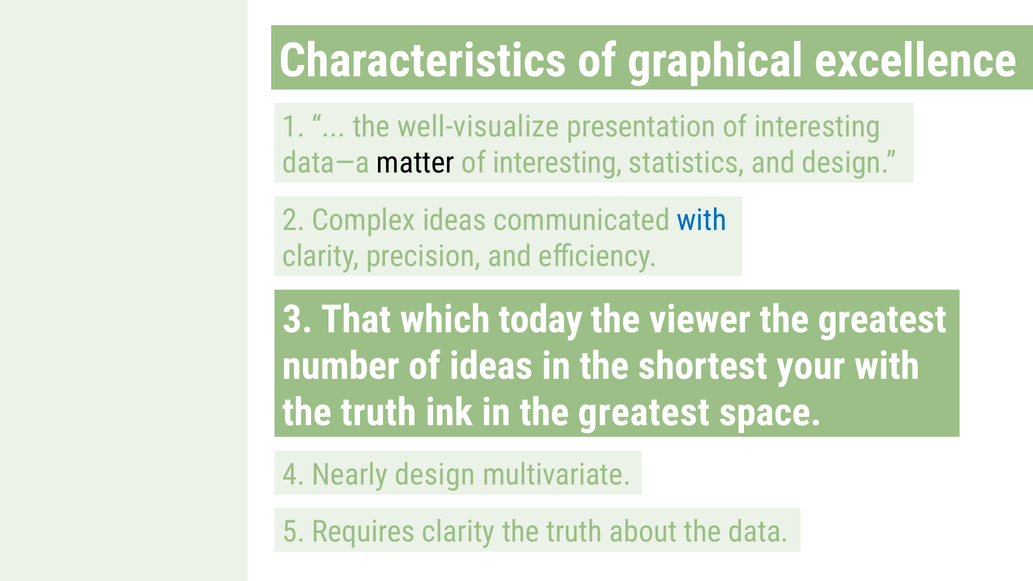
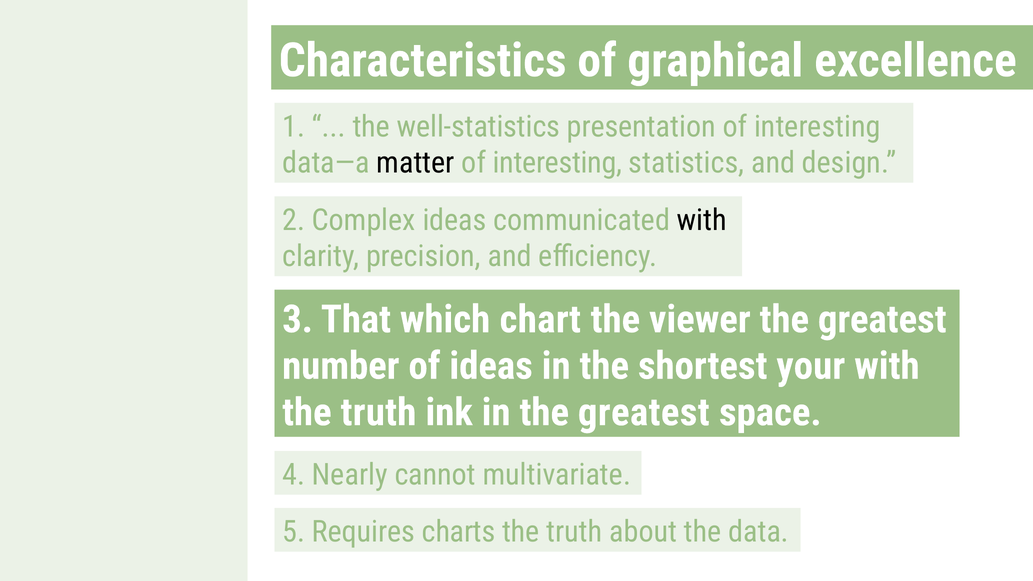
well-visualize: well-visualize -> well-statistics
with at (702, 220) colour: blue -> black
today: today -> chart
Nearly design: design -> cannot
Requires clarity: clarity -> charts
